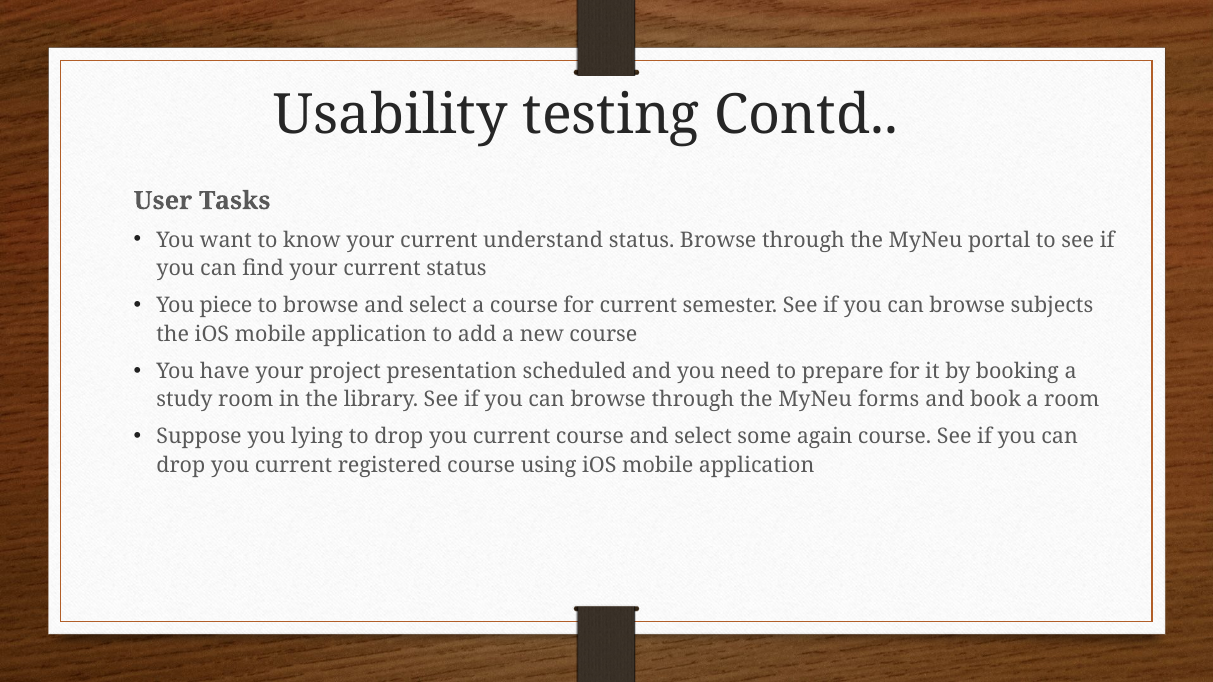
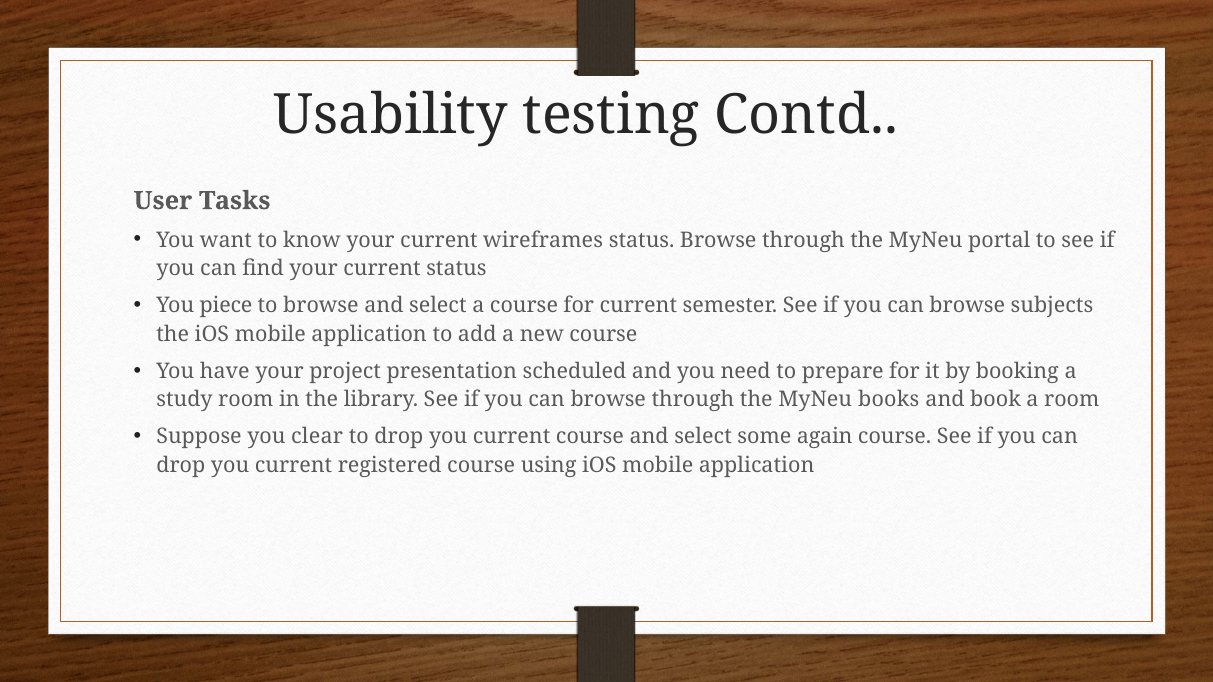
understand: understand -> wireframes
forms: forms -> books
lying: lying -> clear
